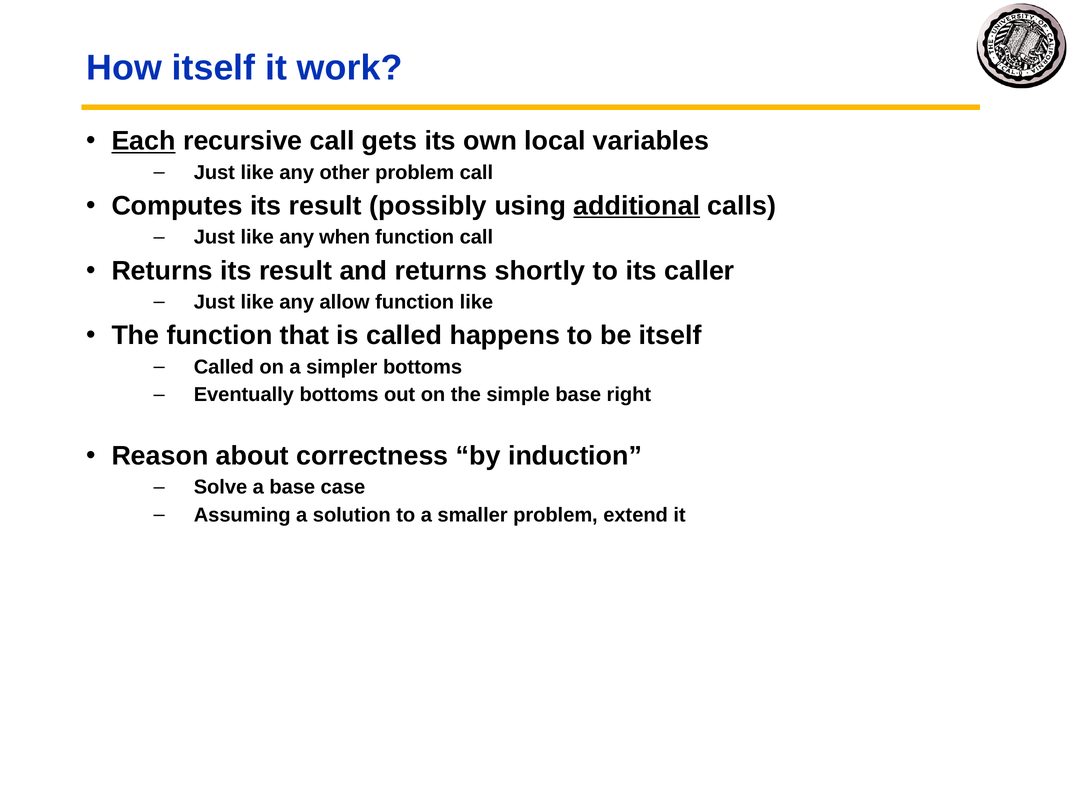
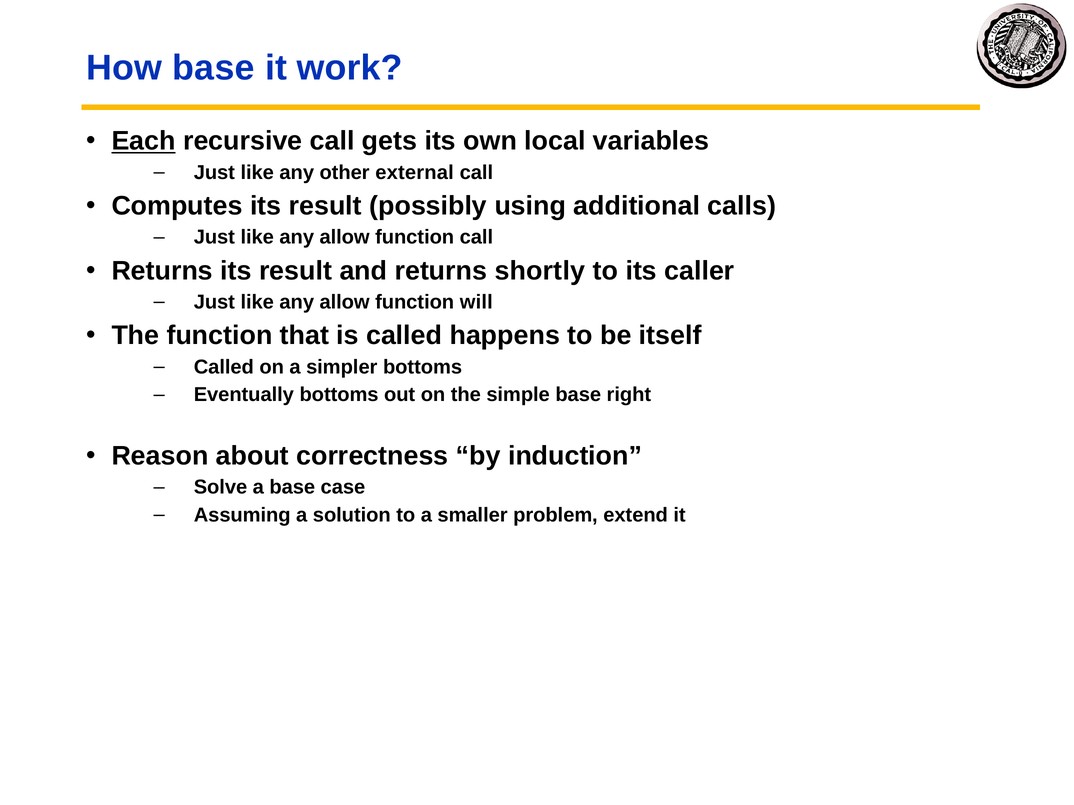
How itself: itself -> base
other problem: problem -> external
additional underline: present -> none
when at (345, 237): when -> allow
function like: like -> will
